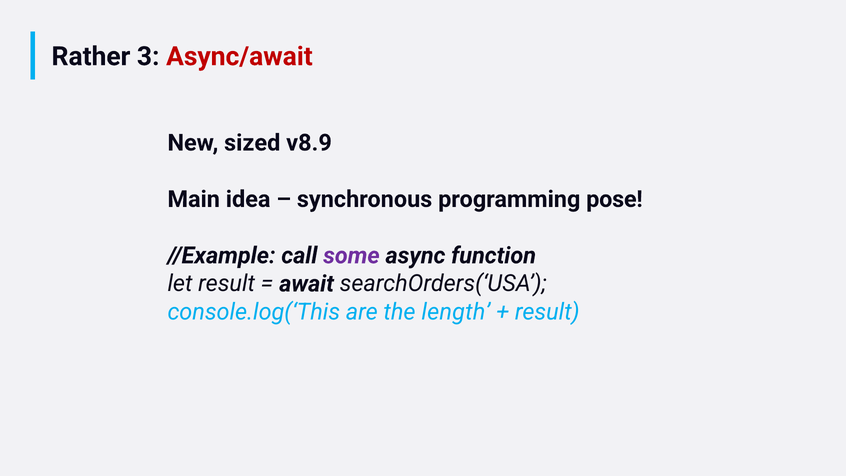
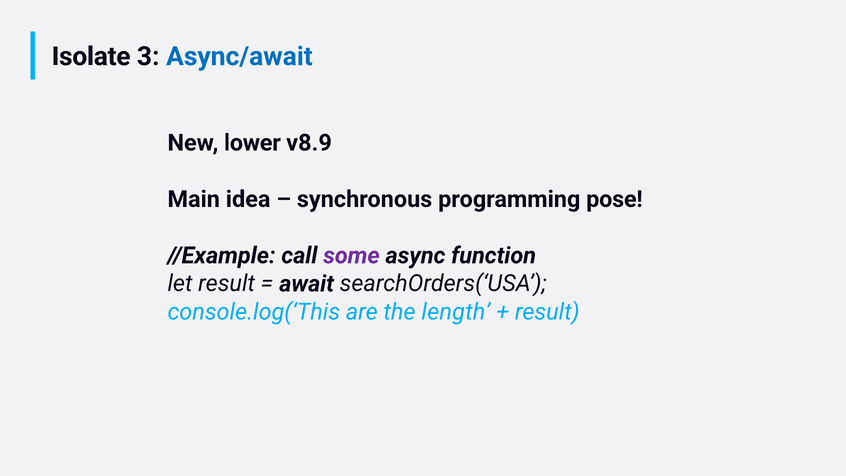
Rather: Rather -> Isolate
Async/await colour: red -> blue
sized: sized -> lower
